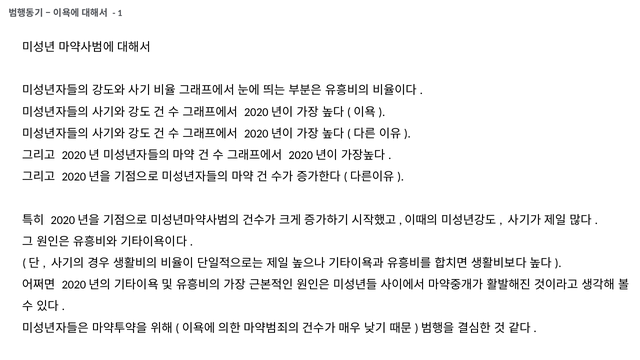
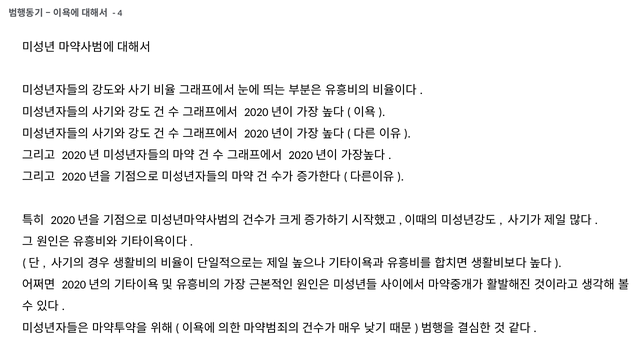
1: 1 -> 4
